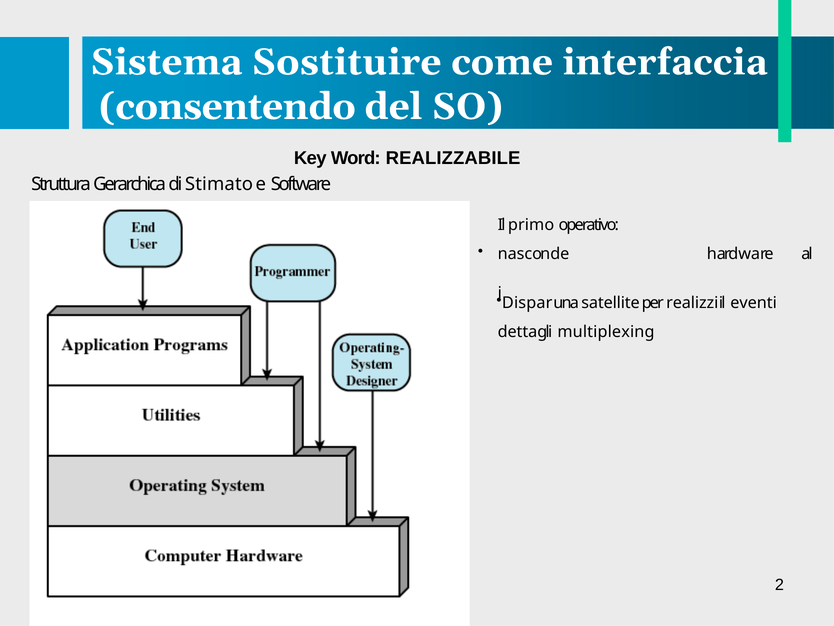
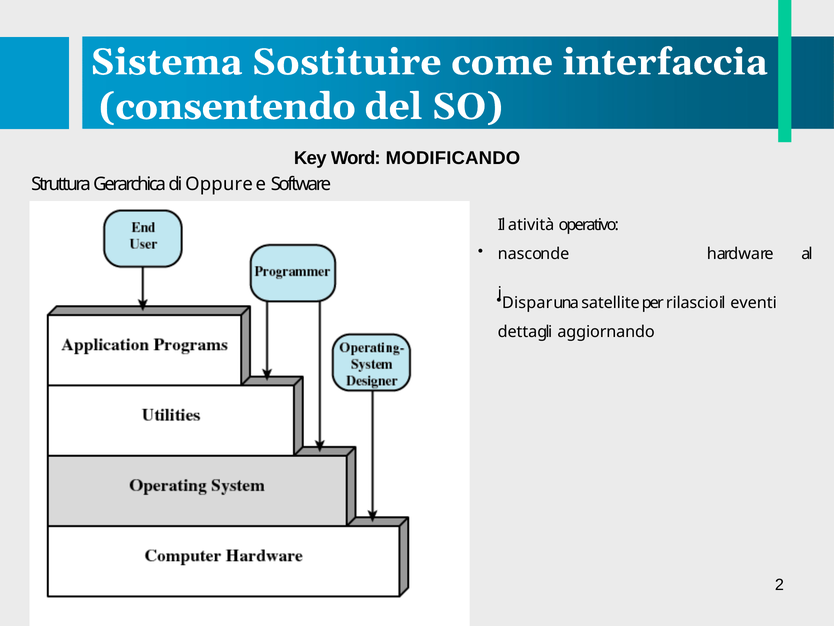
REALIZZABILE: REALIZZABILE -> MODIFICANDO
Stimato: Stimato -> Oppure
primo: primo -> atività
realizzi: realizzi -> rilascio
multiplexing: multiplexing -> aggiornando
